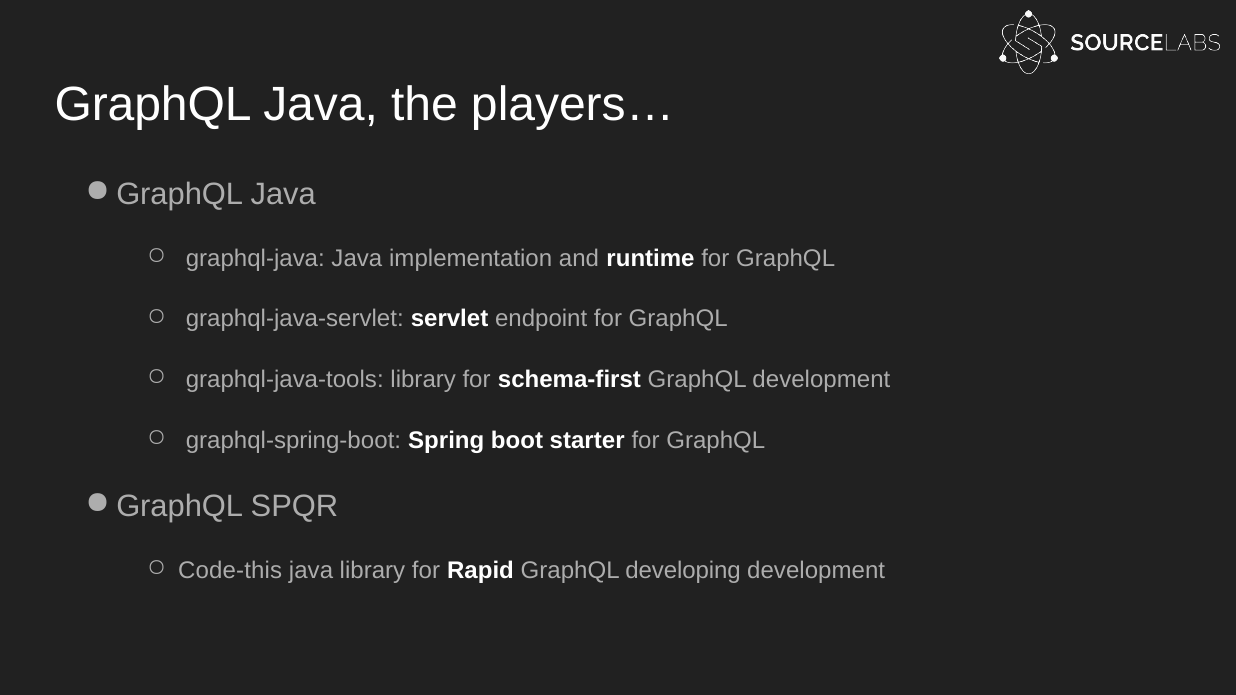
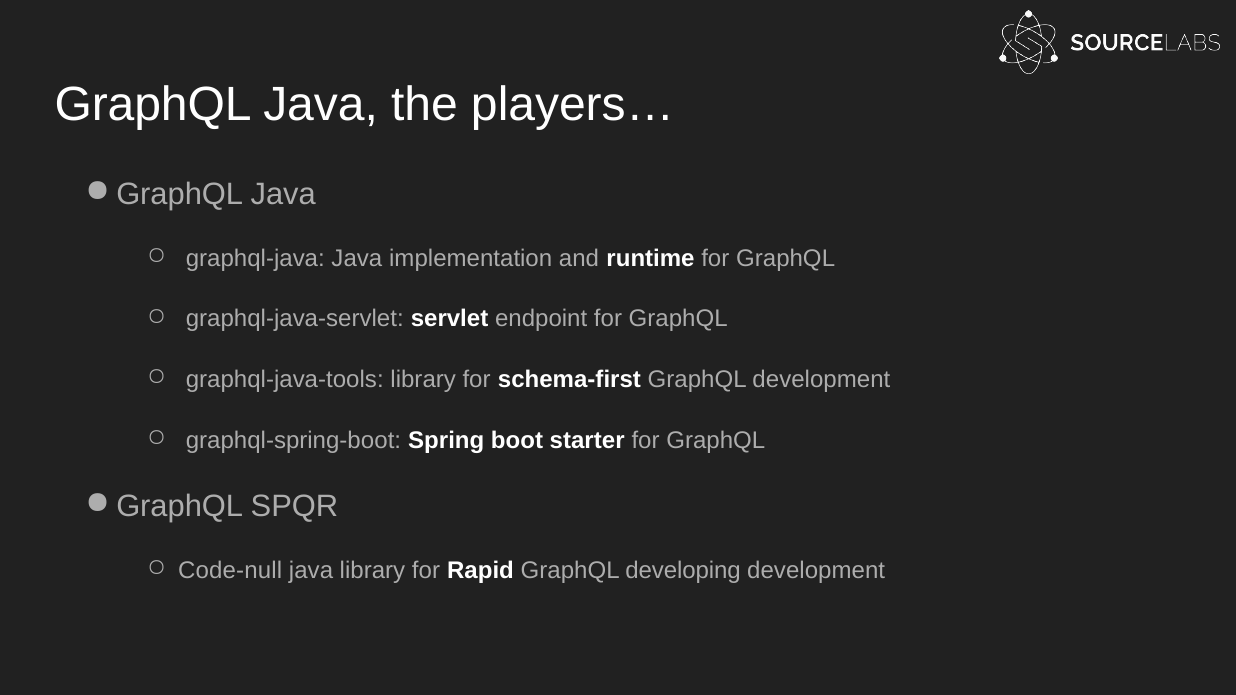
Code-this: Code-this -> Code-null
